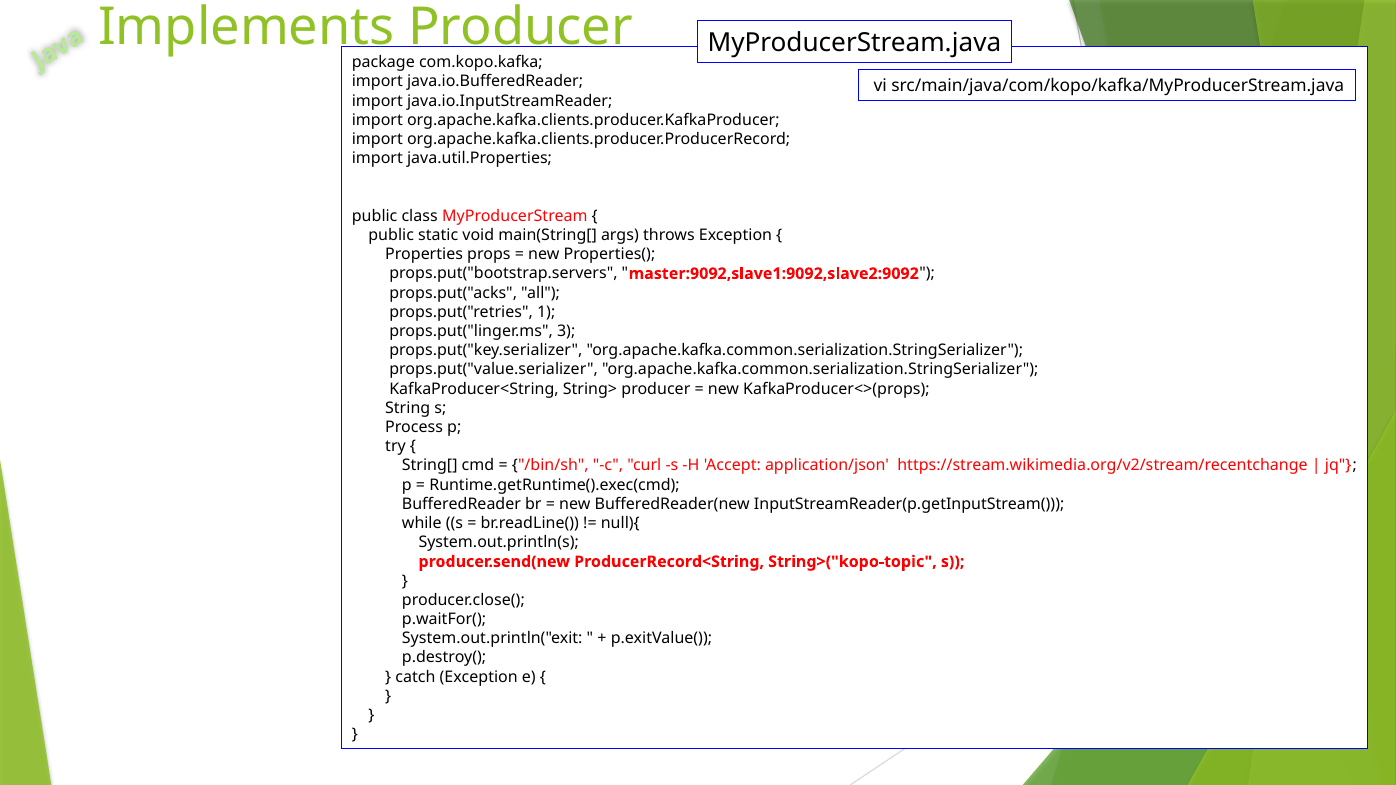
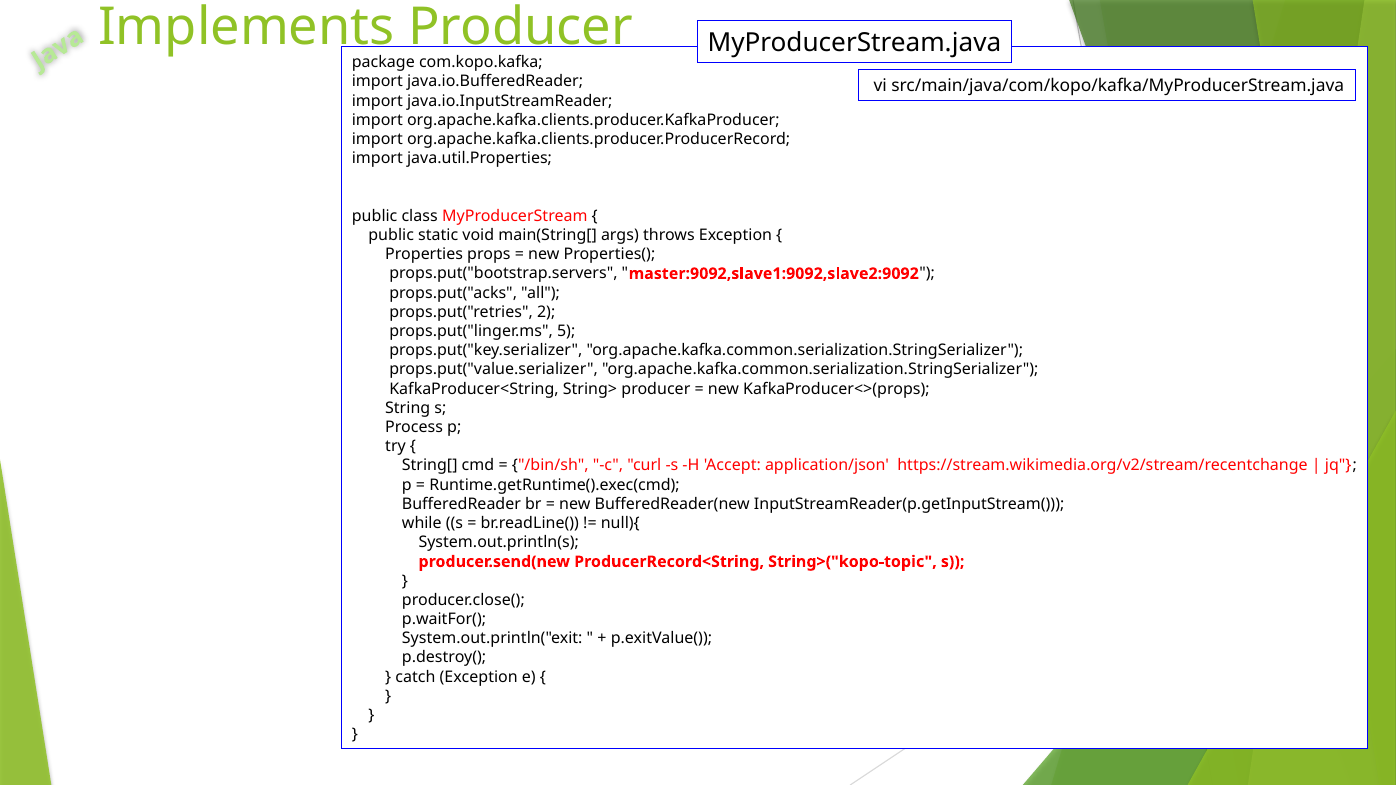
1: 1 -> 2
3: 3 -> 5
